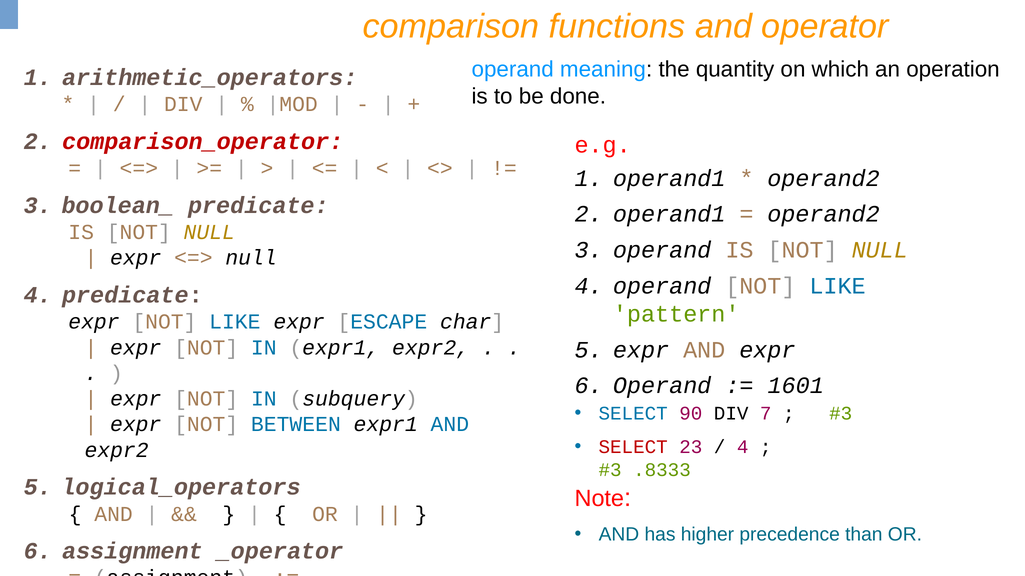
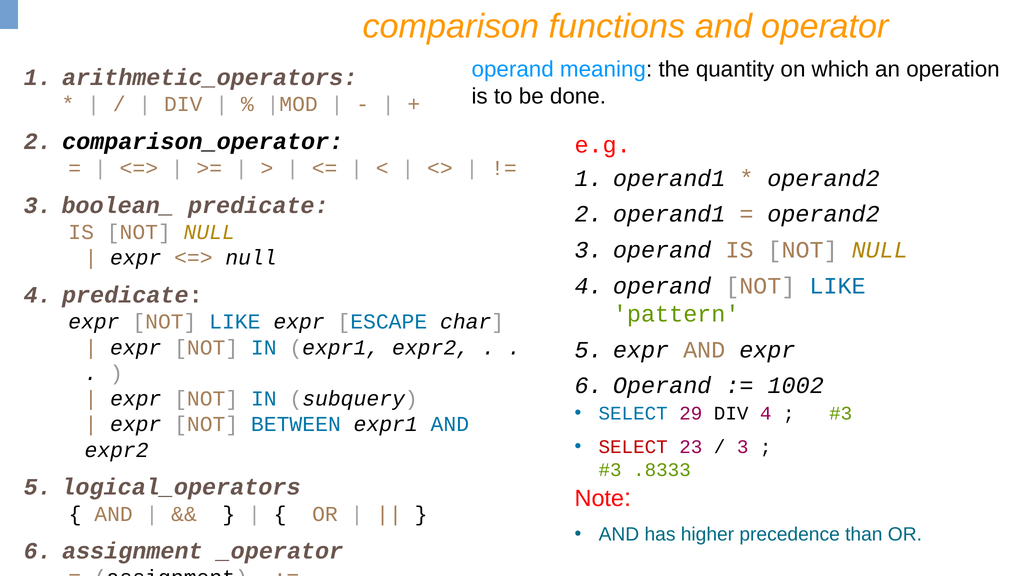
comparison_operator colour: red -> black
1601: 1601 -> 1002
90: 90 -> 29
DIV 7: 7 -> 4
4 at (743, 447): 4 -> 3
